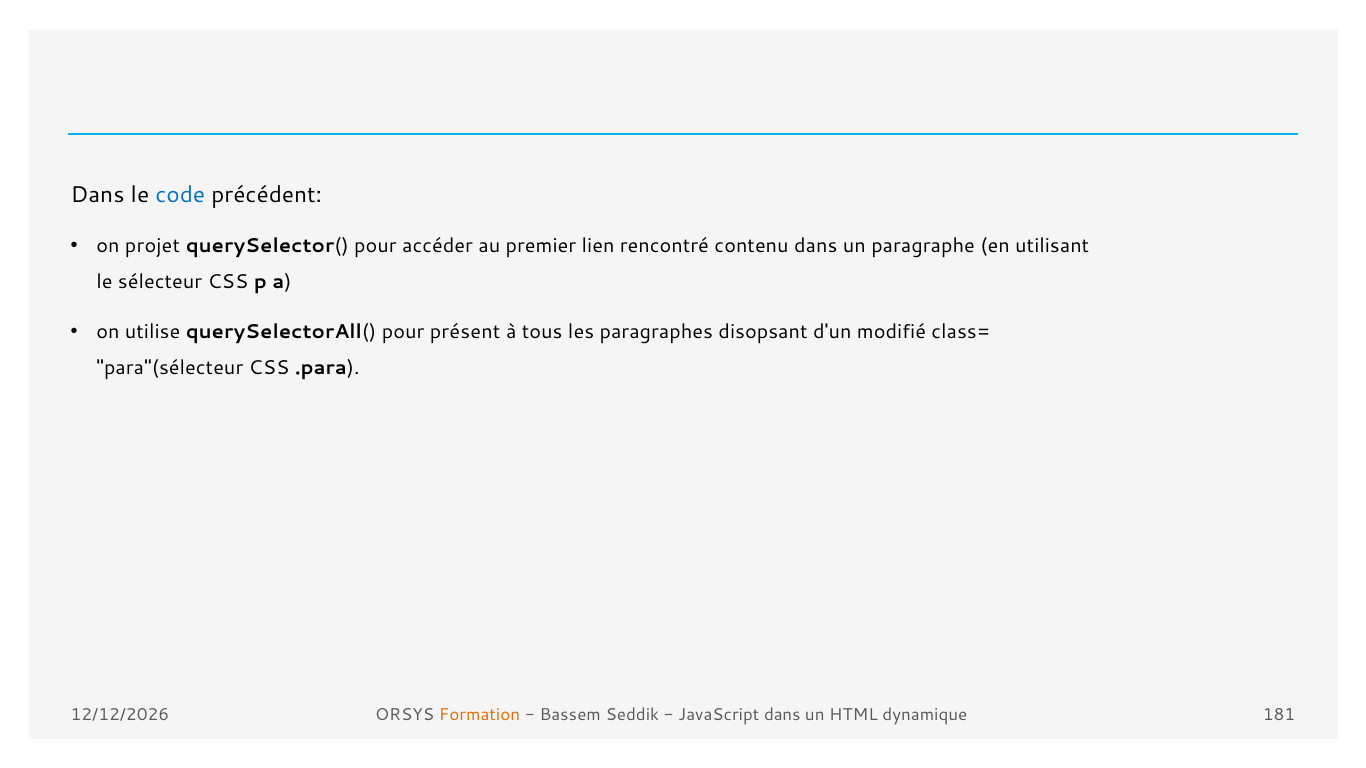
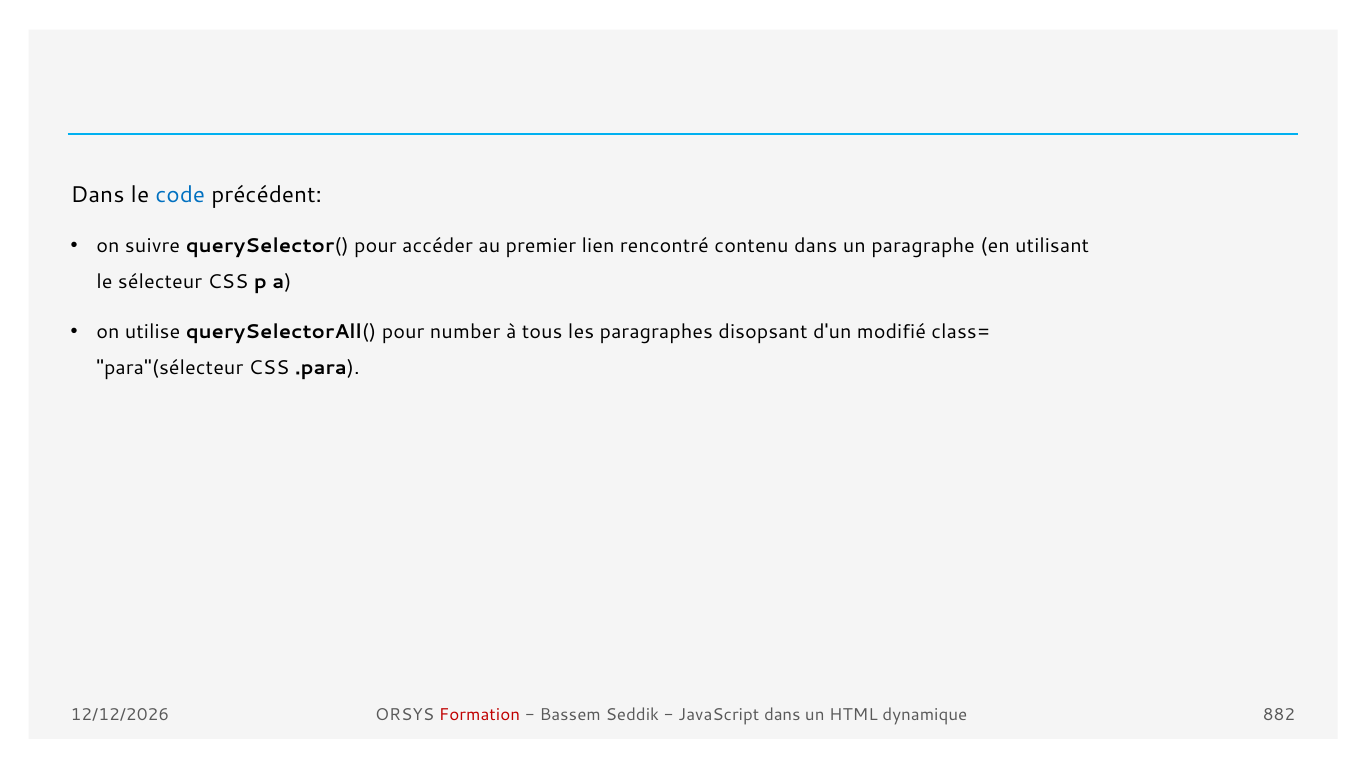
projet: projet -> suivre
présent: présent -> number
Formation colour: orange -> red
181: 181 -> 882
